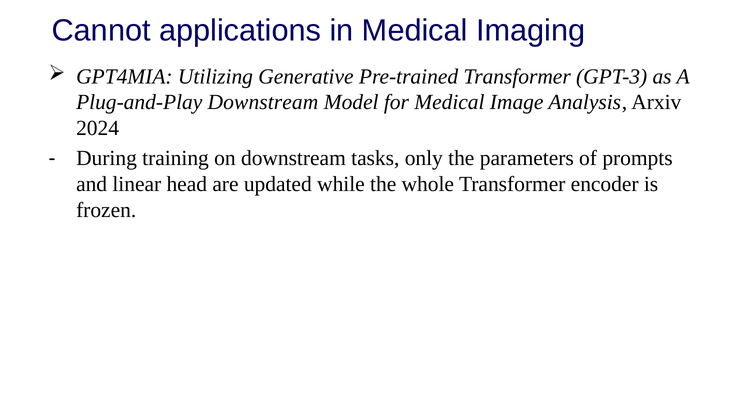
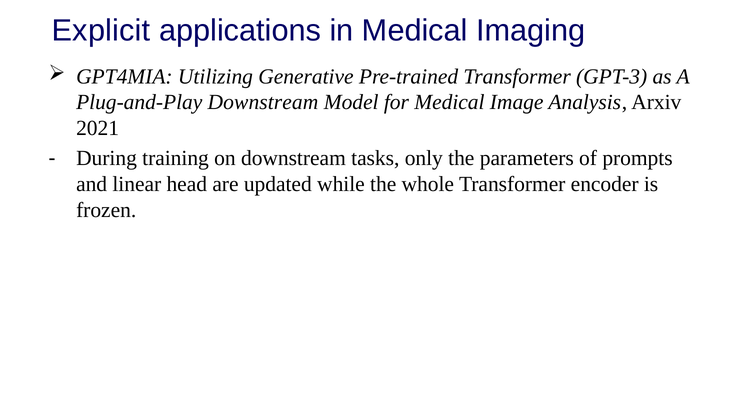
Cannot: Cannot -> Explicit
2024: 2024 -> 2021
